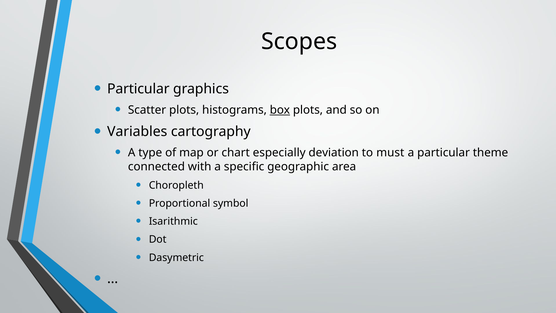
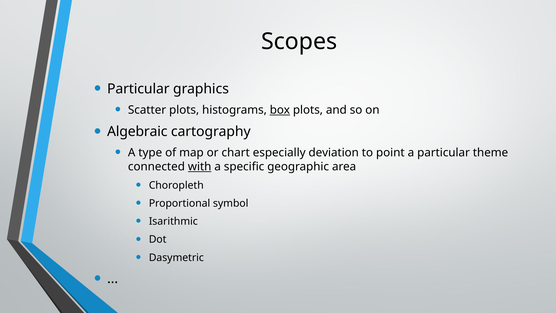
Variables: Variables -> Algebraic
must: must -> point
with underline: none -> present
